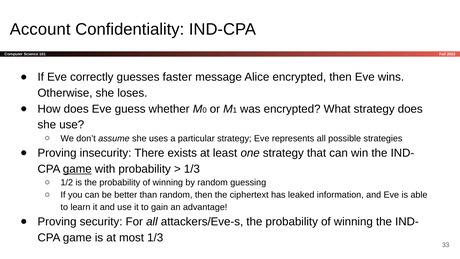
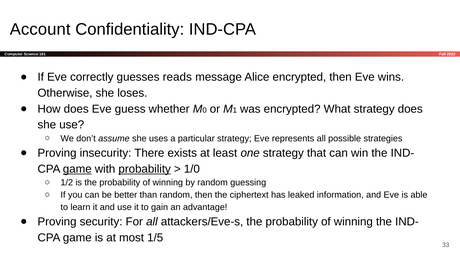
faster: faster -> reads
probability at (145, 169) underline: none -> present
1/3 at (192, 169): 1/3 -> 1/0
most 1/3: 1/3 -> 1/5
